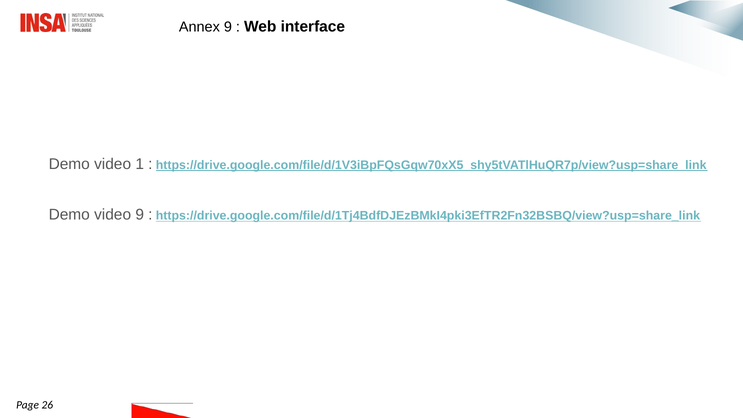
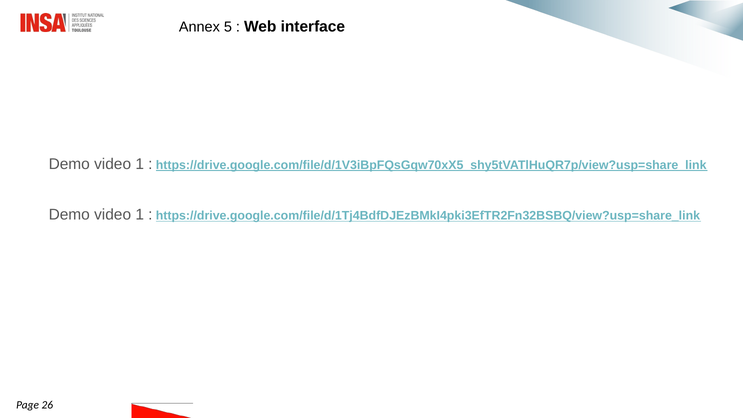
Annex 9: 9 -> 5
9 at (140, 215): 9 -> 1
